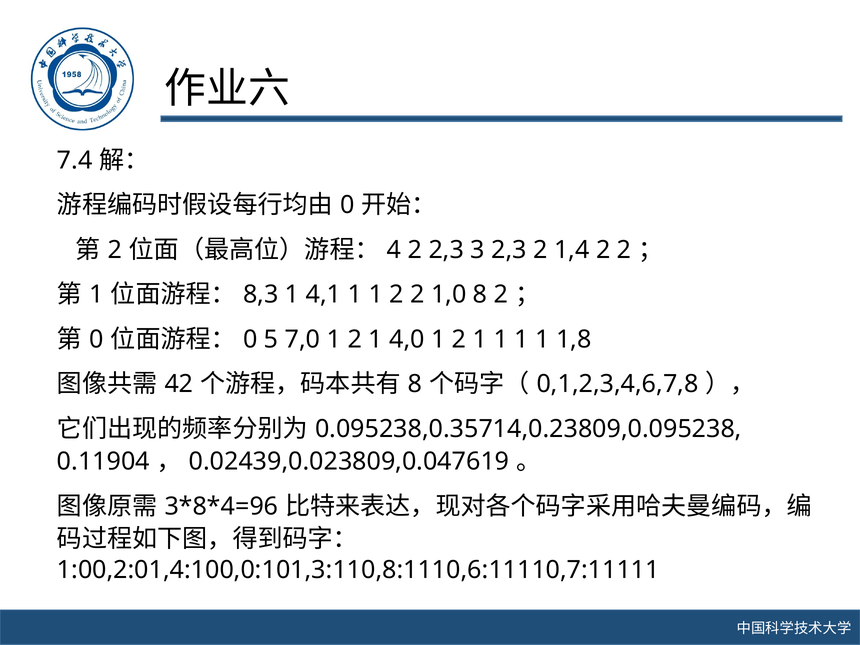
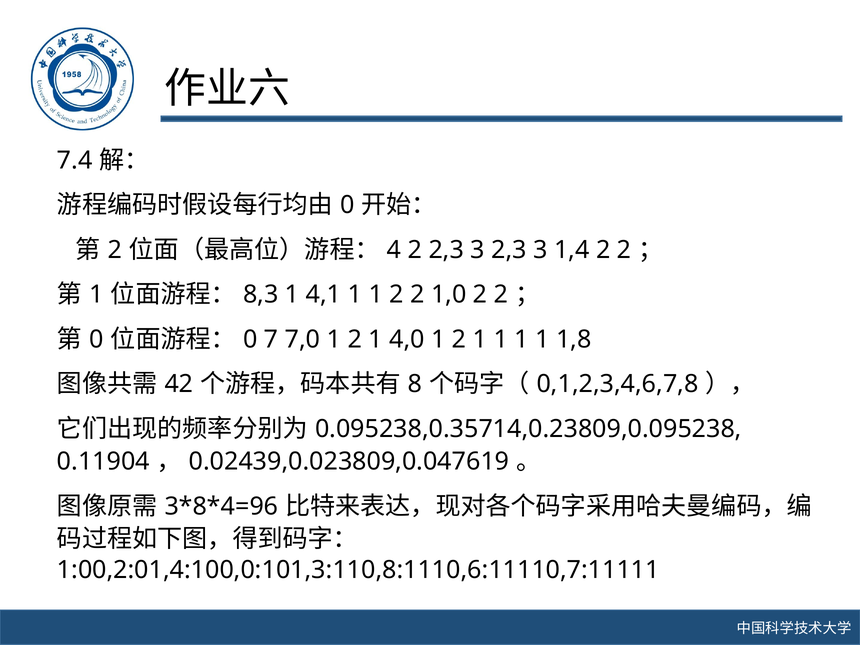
3 2,3 2: 2 -> 3
1,0 8: 8 -> 2
5: 5 -> 7
